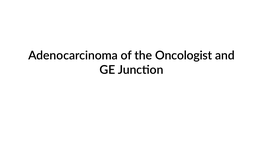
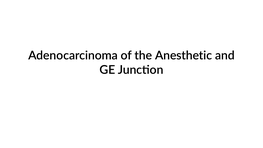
Oncologist: Oncologist -> Anesthetic
